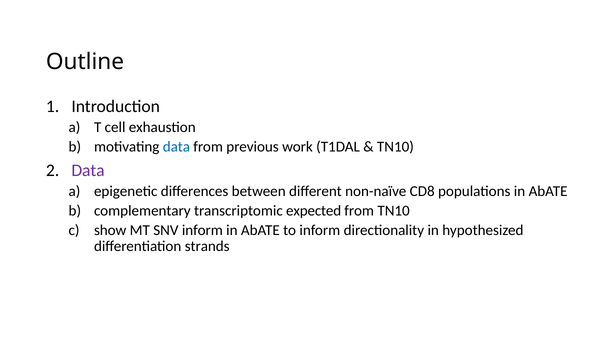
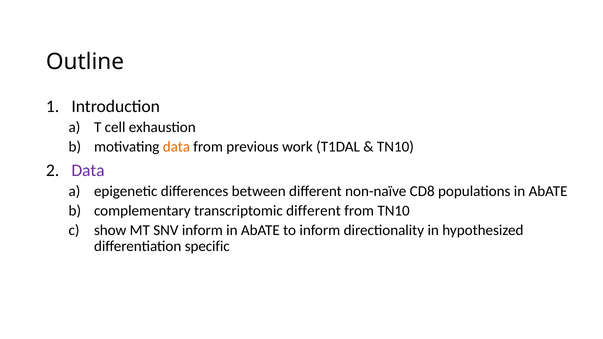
data at (176, 147) colour: blue -> orange
transcriptomic expected: expected -> different
strands: strands -> specific
